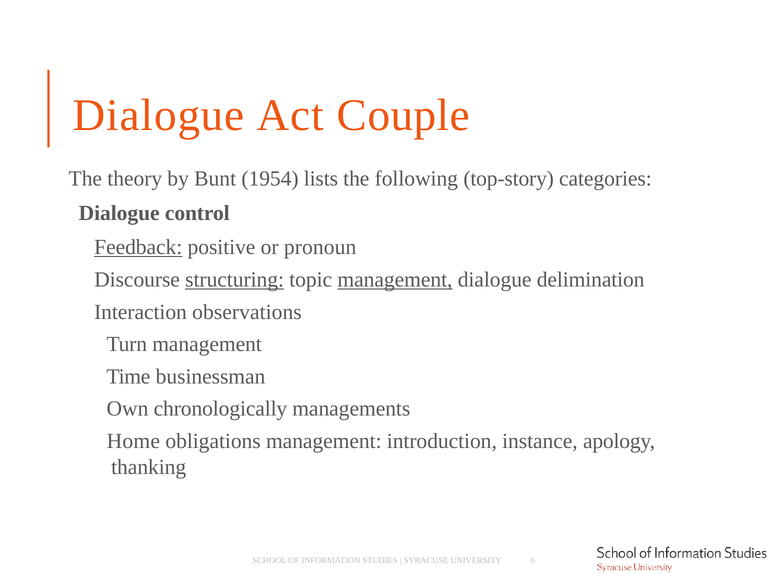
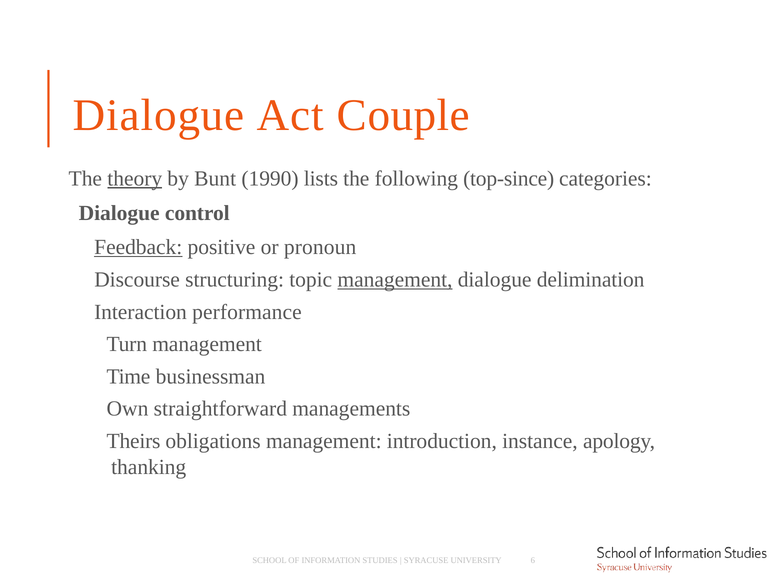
theory underline: none -> present
1954: 1954 -> 1990
top-story: top-story -> top-since
structuring underline: present -> none
observations: observations -> performance
chronologically: chronologically -> straightforward
Home: Home -> Theirs
